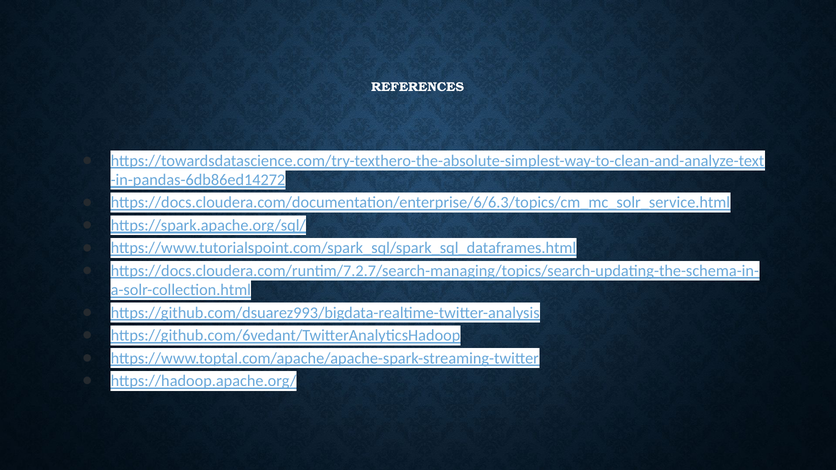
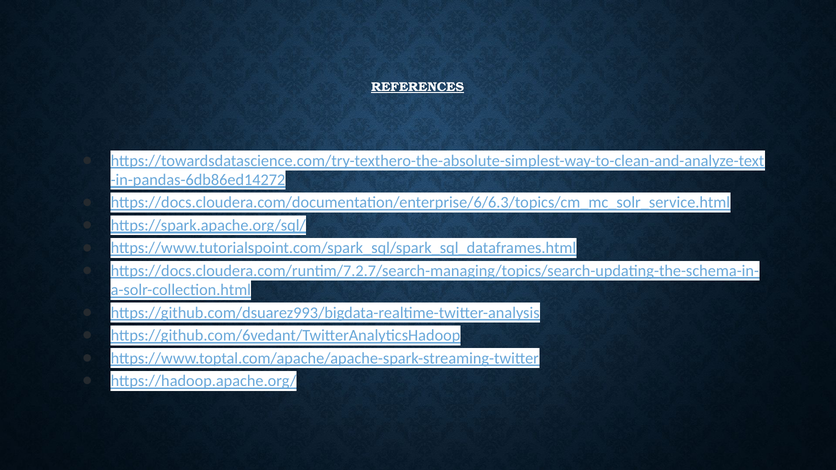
REFERENCES underline: none -> present
